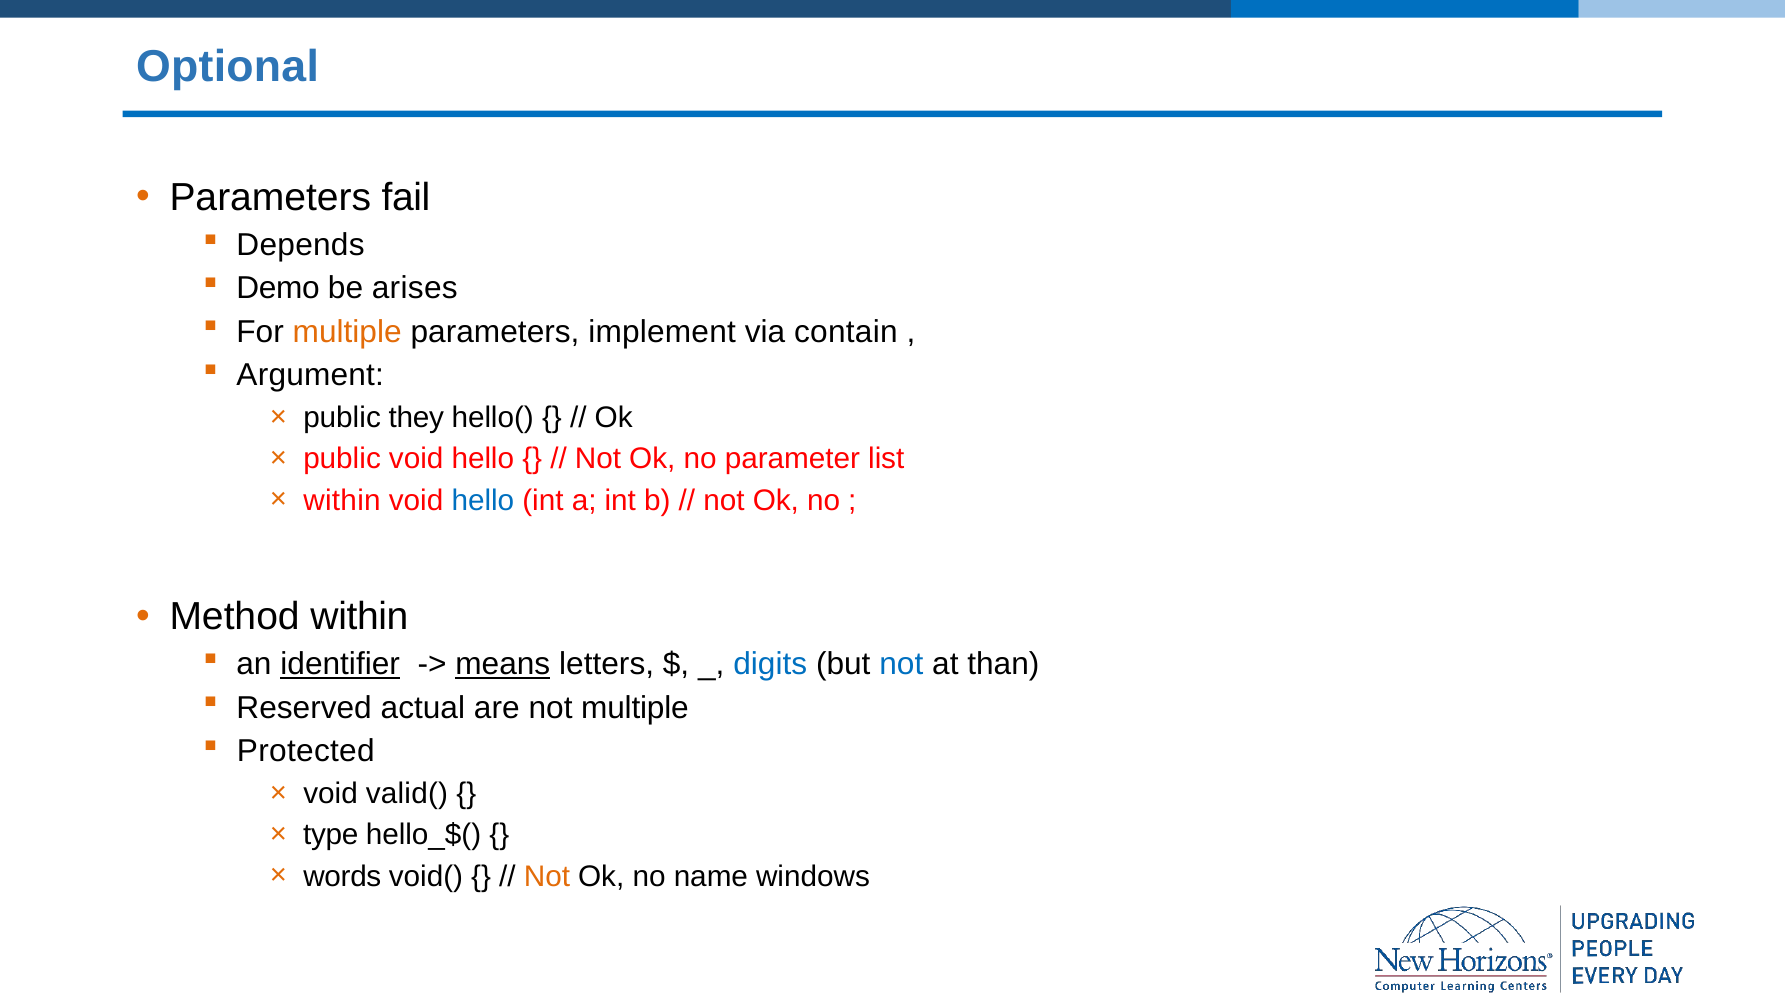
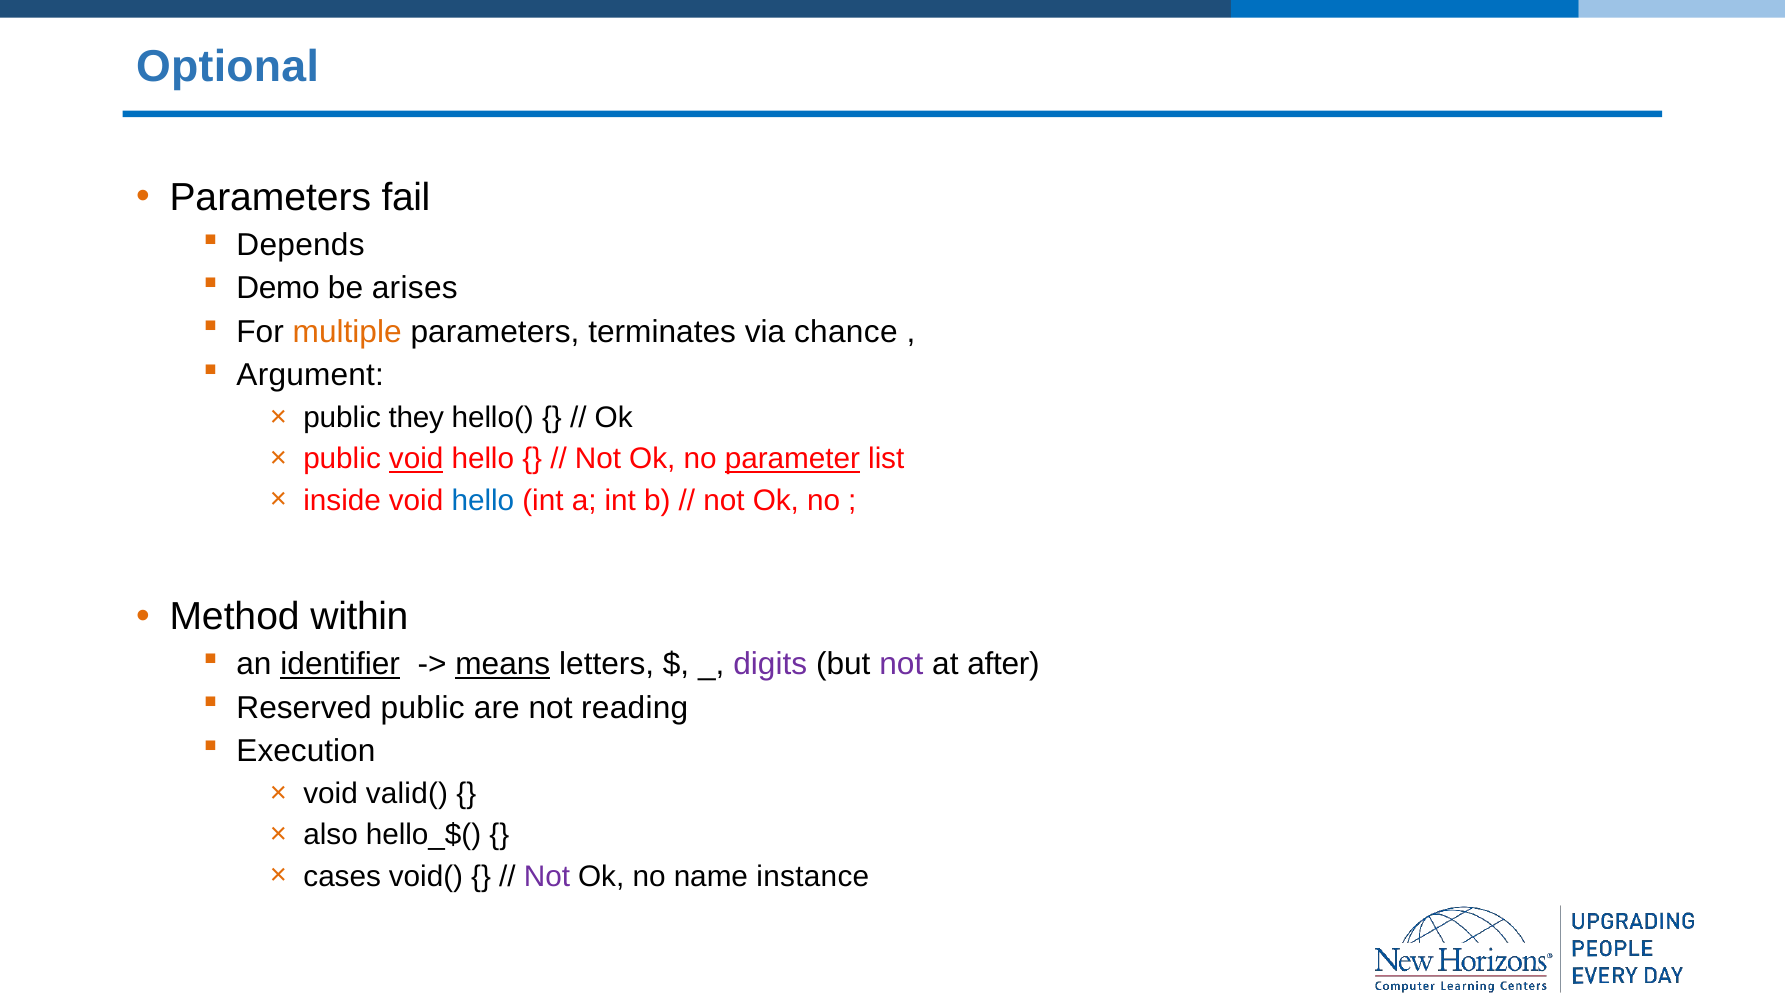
implement: implement -> terminates
contain: contain -> chance
void at (416, 459) underline: none -> present
parameter underline: none -> present
within at (342, 500): within -> inside
digits colour: blue -> purple
not at (901, 664) colour: blue -> purple
than: than -> after
Reserved actual: actual -> public
not multiple: multiple -> reading
Protected: Protected -> Execution
type: type -> also
words: words -> cases
Not at (547, 876) colour: orange -> purple
windows: windows -> instance
